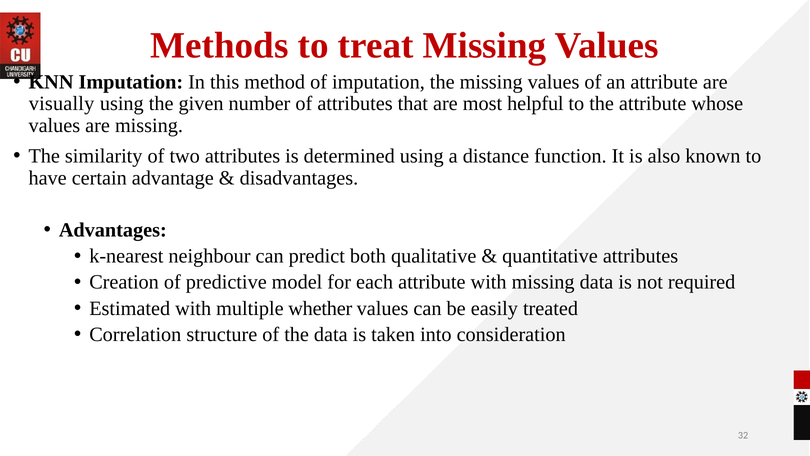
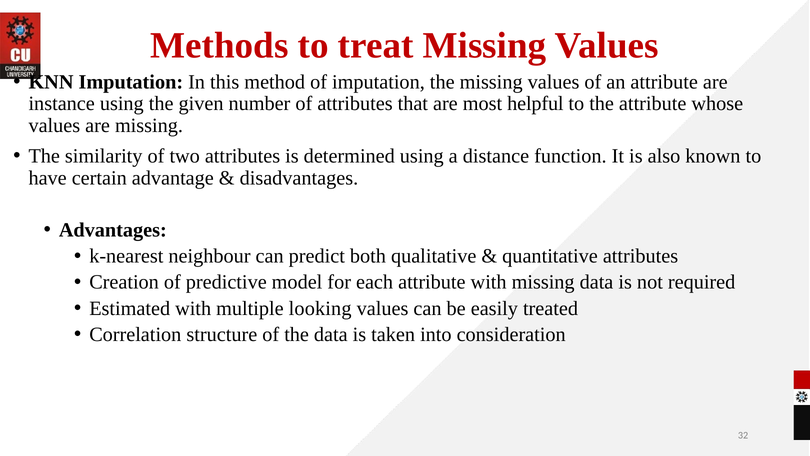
visually: visually -> instance
whether: whether -> looking
